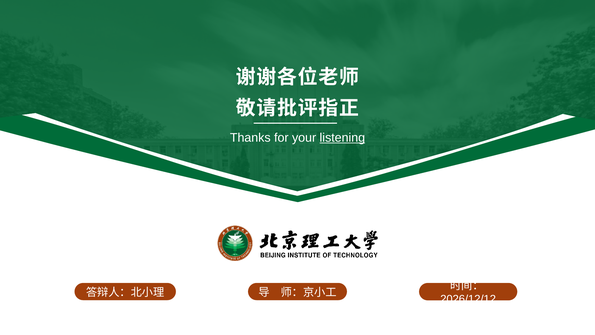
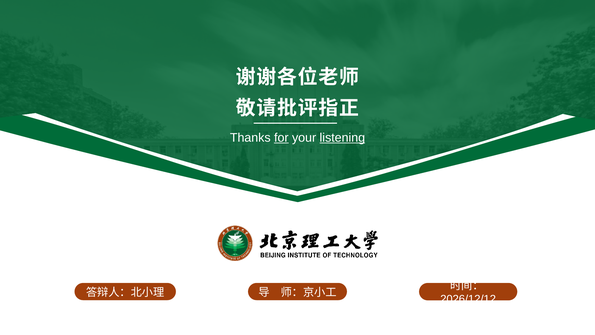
for underline: none -> present
